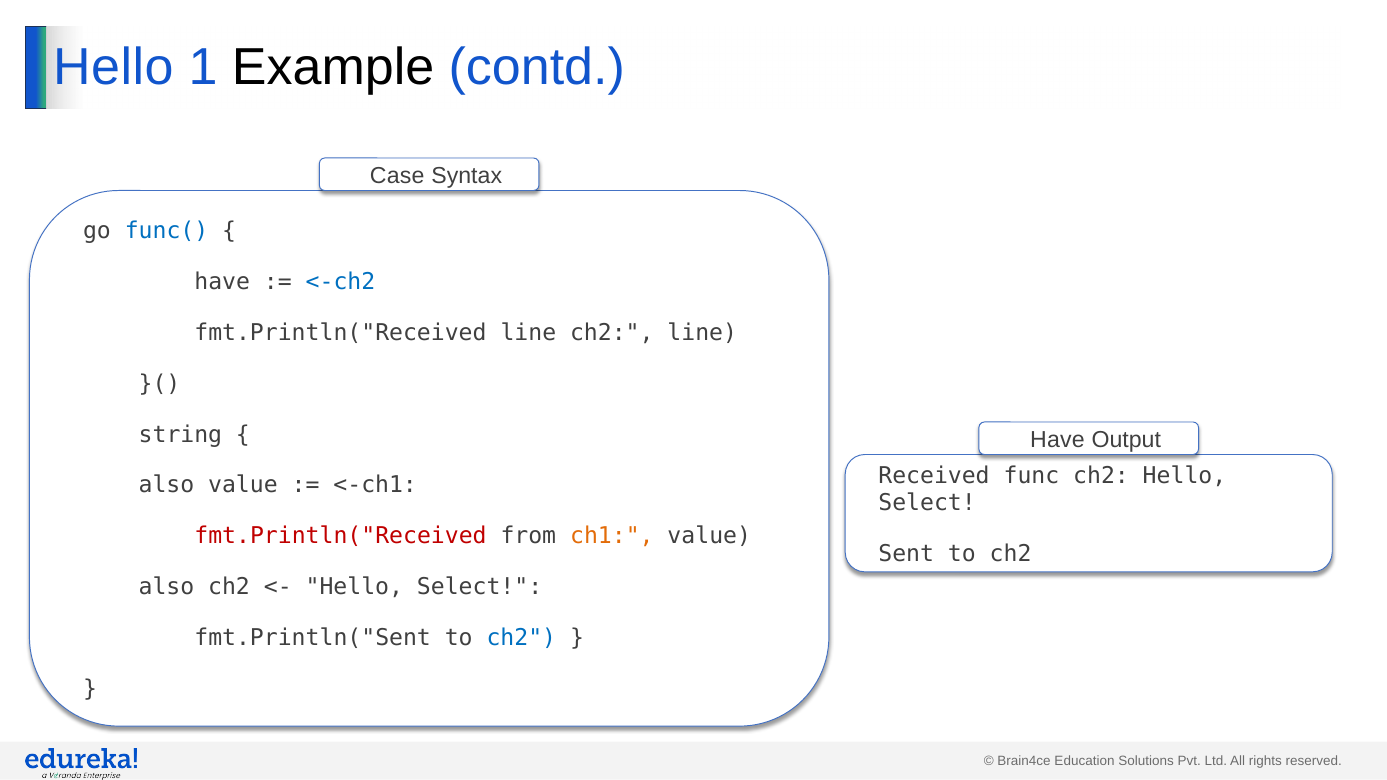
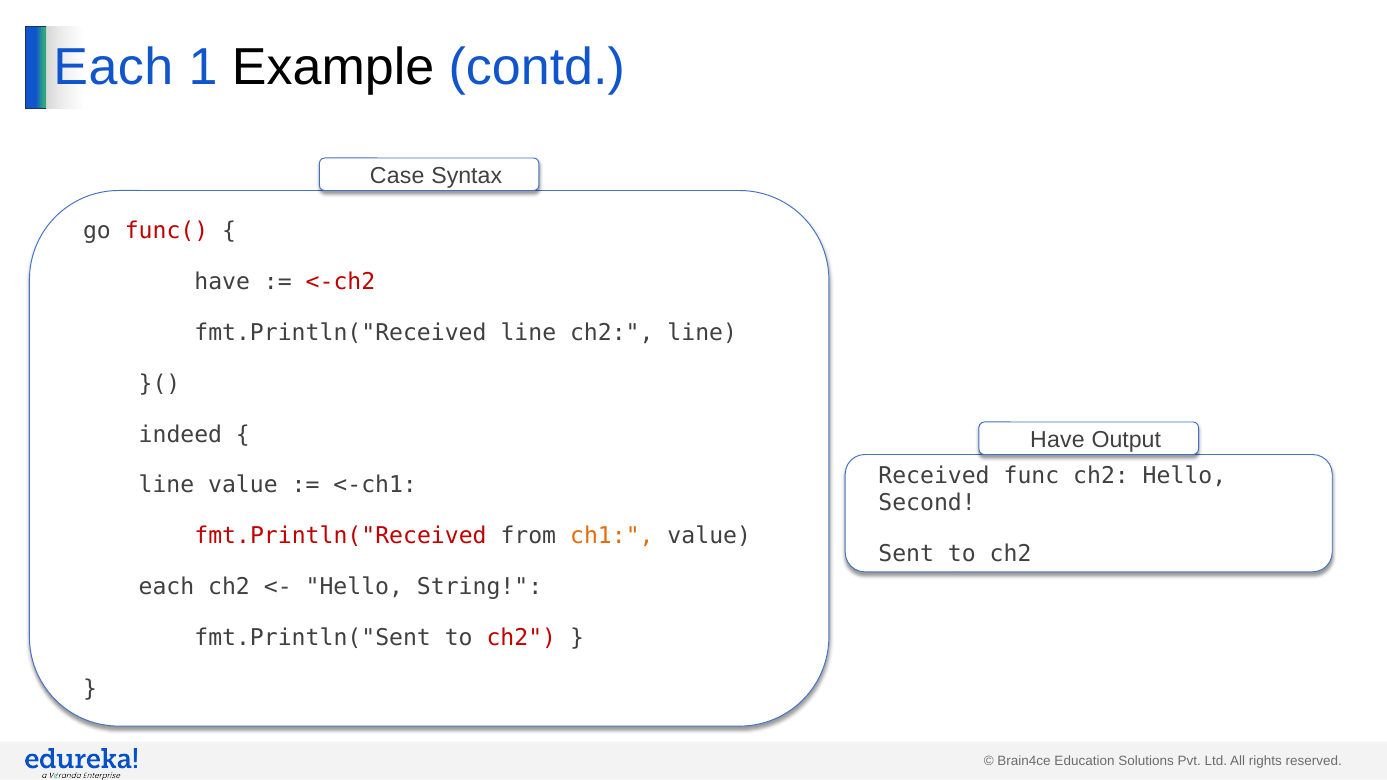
Hello at (113, 67): Hello -> Each
func( colour: blue -> red
<-ch2 colour: blue -> red
string: string -> indeed
also at (166, 486): also -> line
Select at (927, 503): Select -> Second
also at (166, 587): also -> each
Select at (480, 587): Select -> String
ch2 at (521, 638) colour: blue -> red
